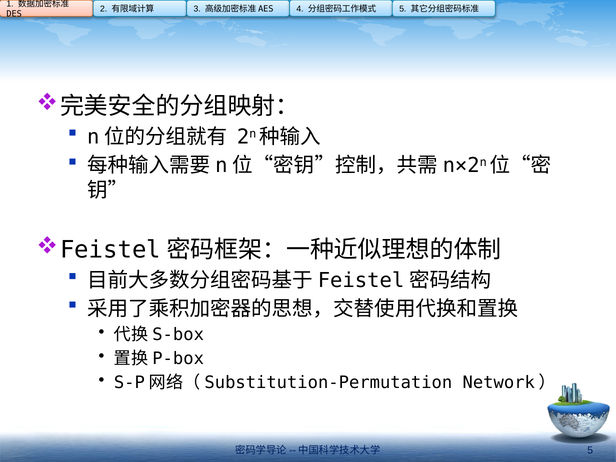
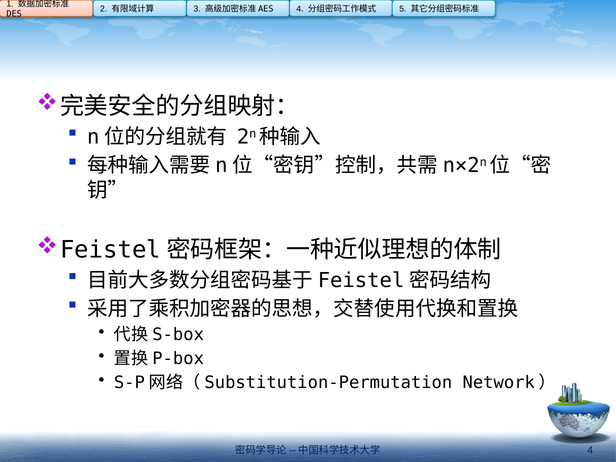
5 at (590, 450): 5 -> 4
